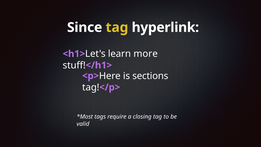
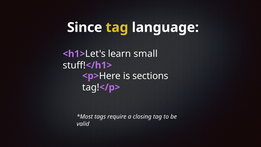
hyperlink: hyperlink -> language
more: more -> small
